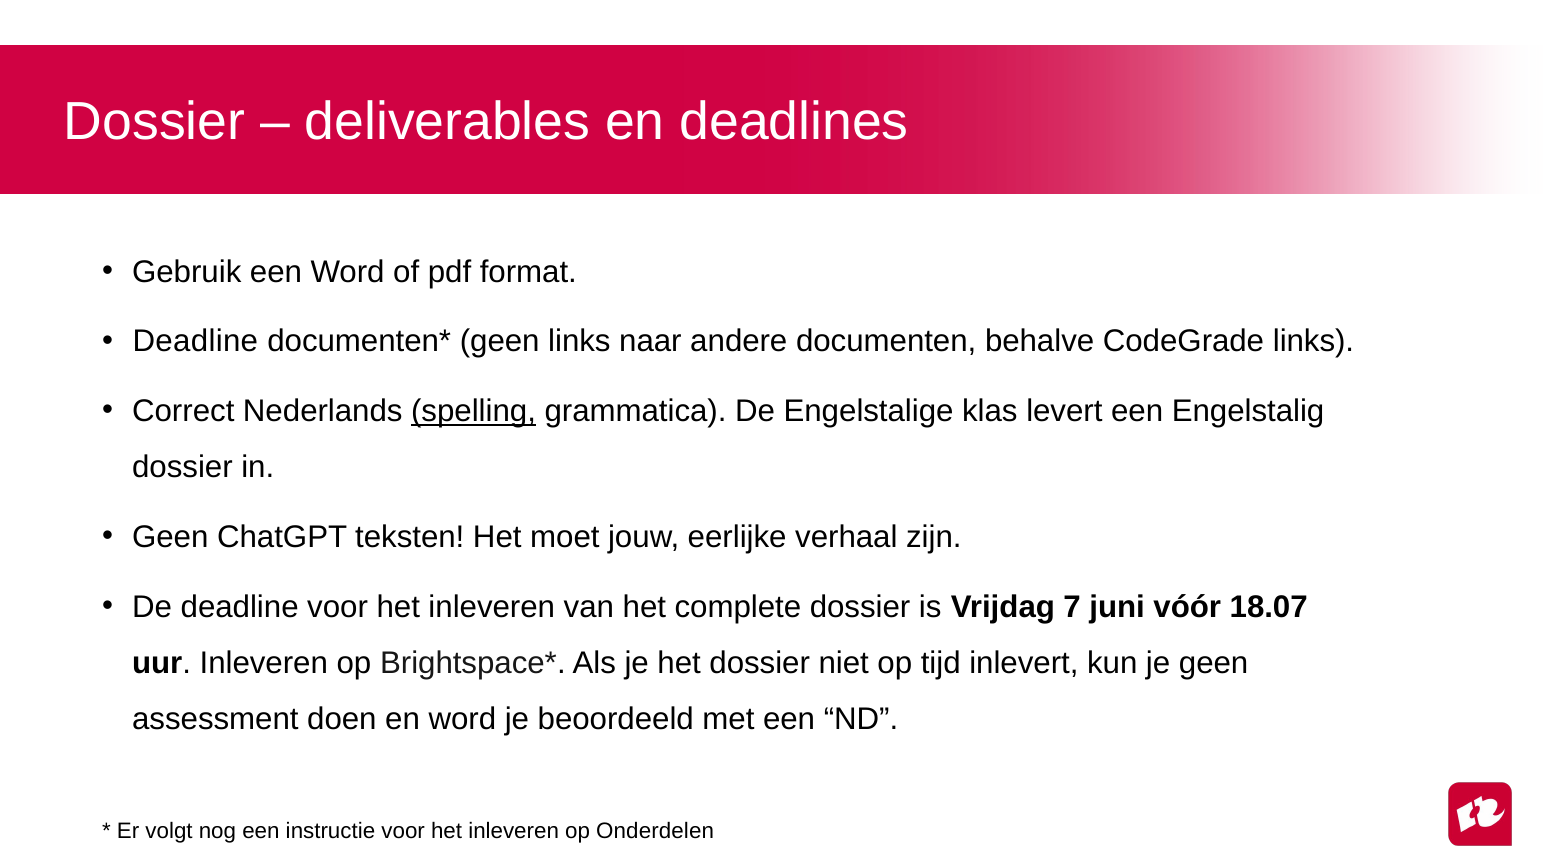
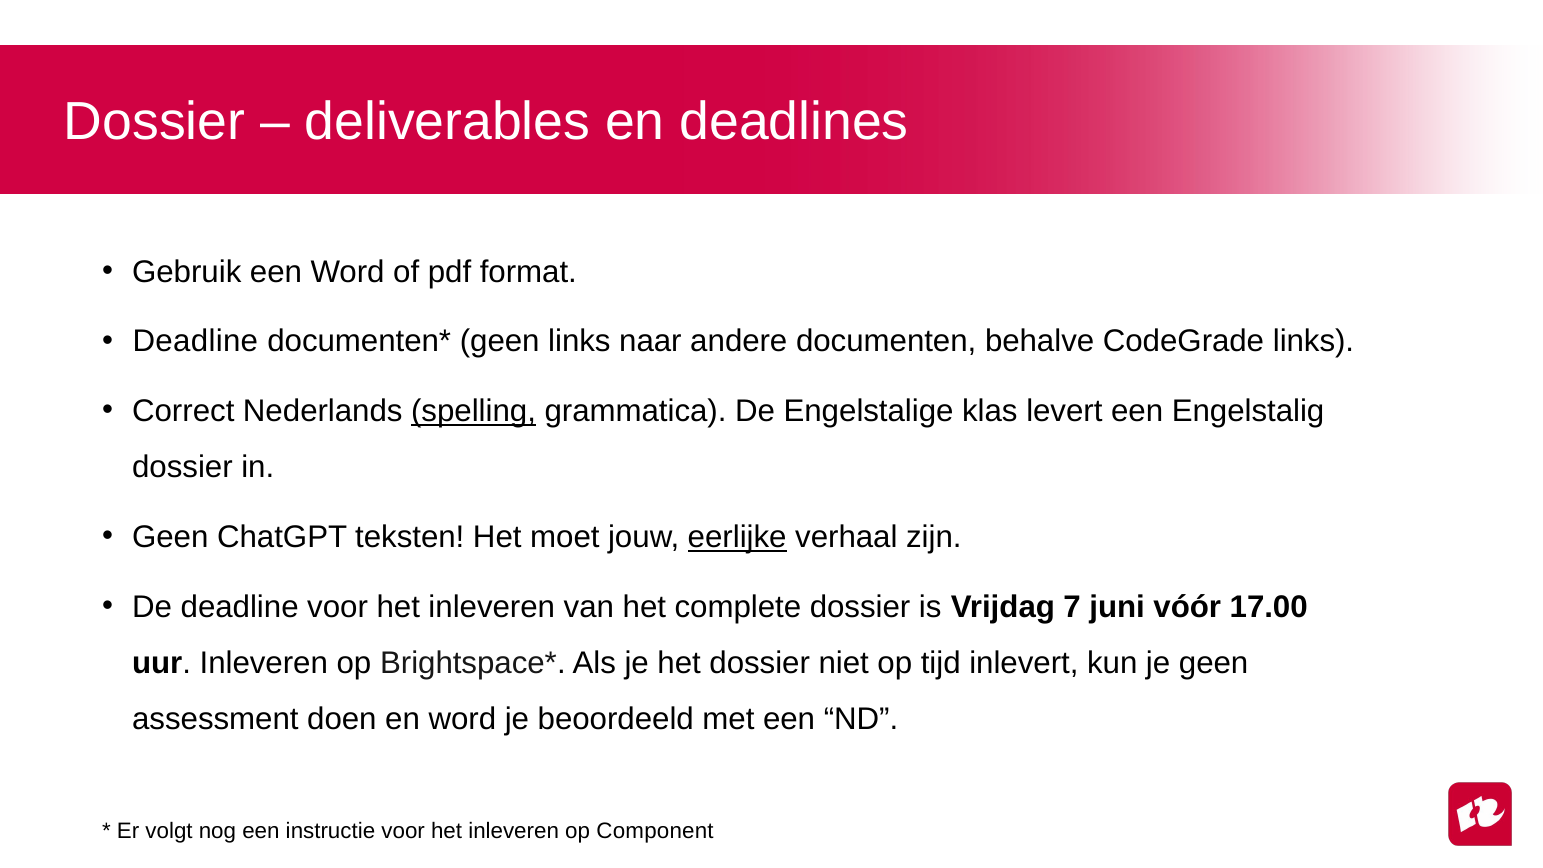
eerlijke underline: none -> present
18.07: 18.07 -> 17.00
Onderdelen: Onderdelen -> Component
